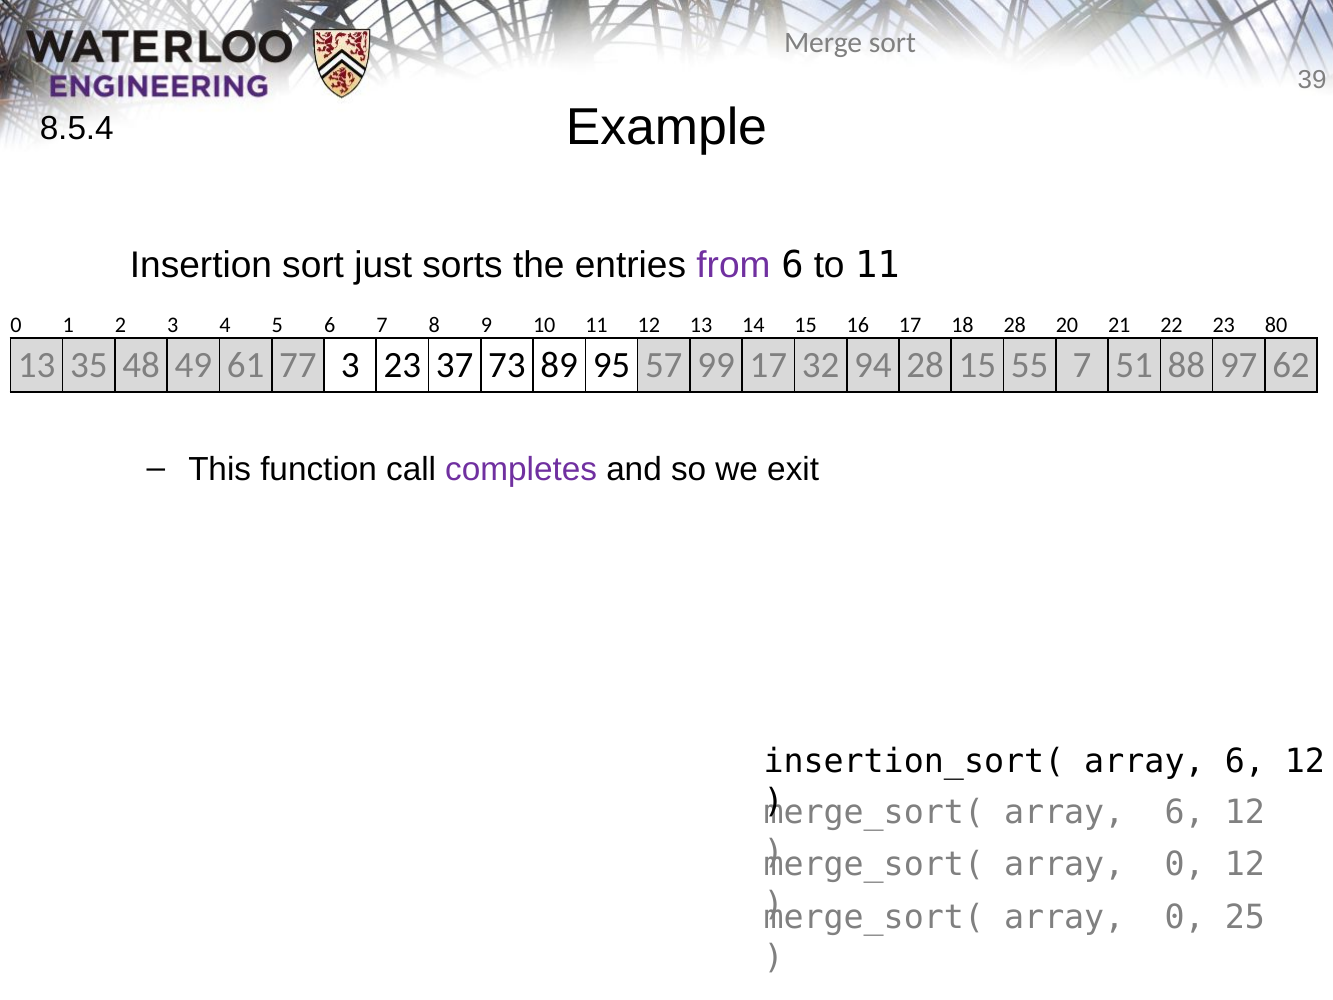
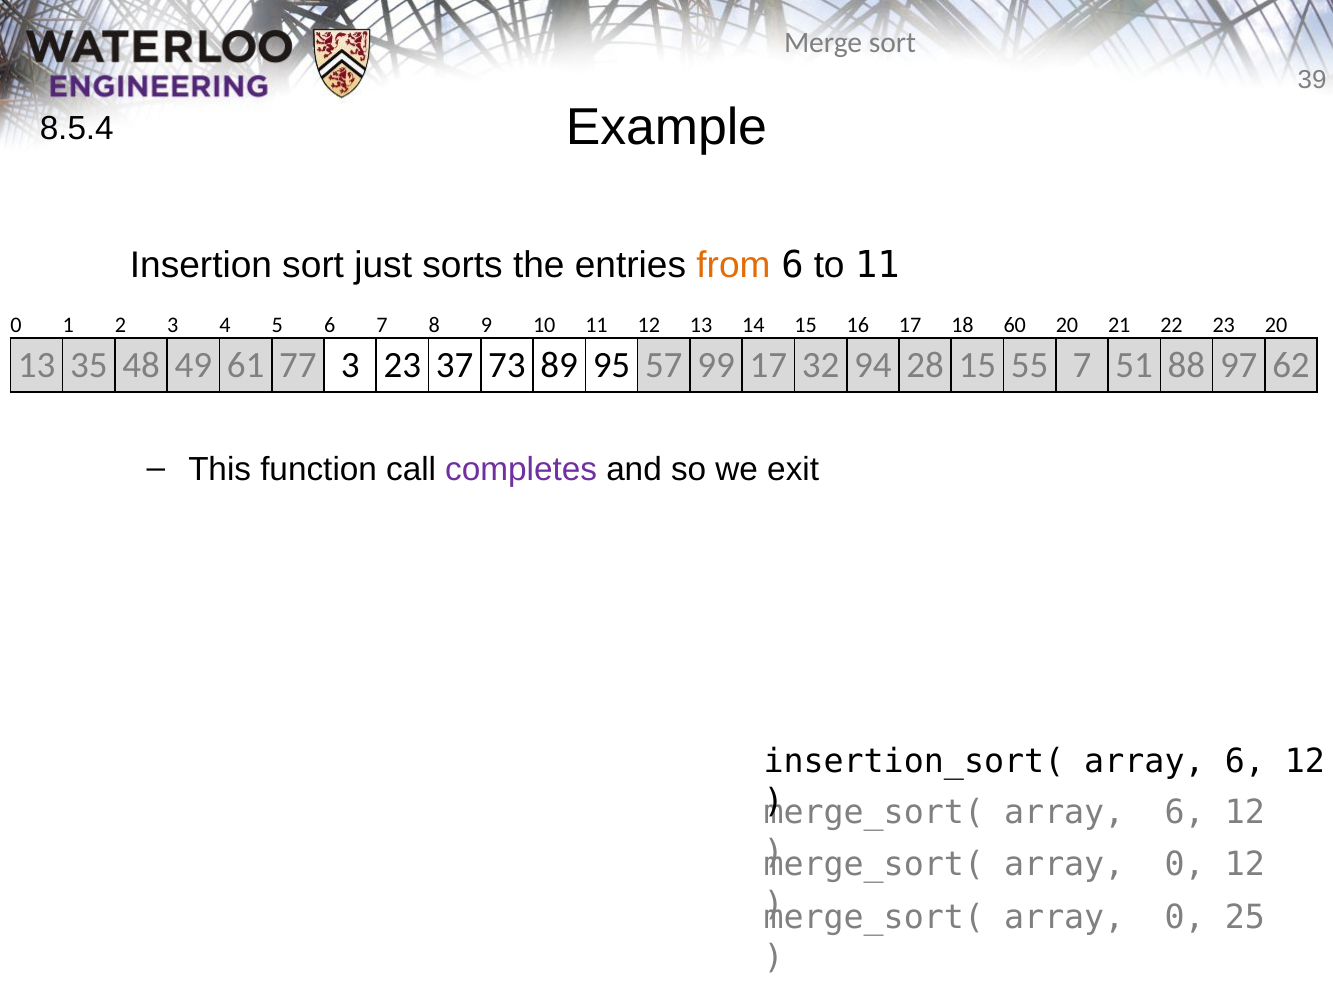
from colour: purple -> orange
18 28: 28 -> 60
23 80: 80 -> 20
